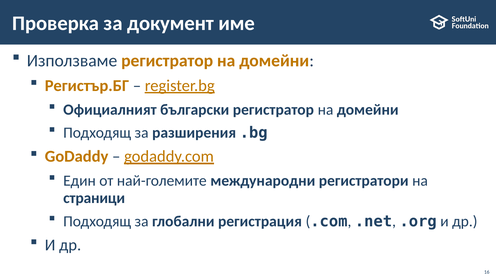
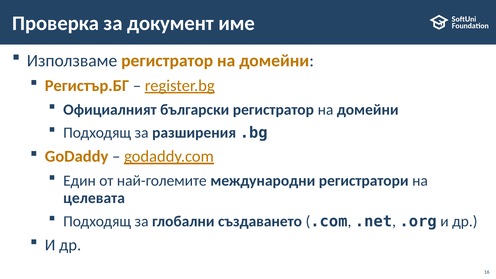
страници: страници -> целевата
регистрация: регистрация -> създаването
